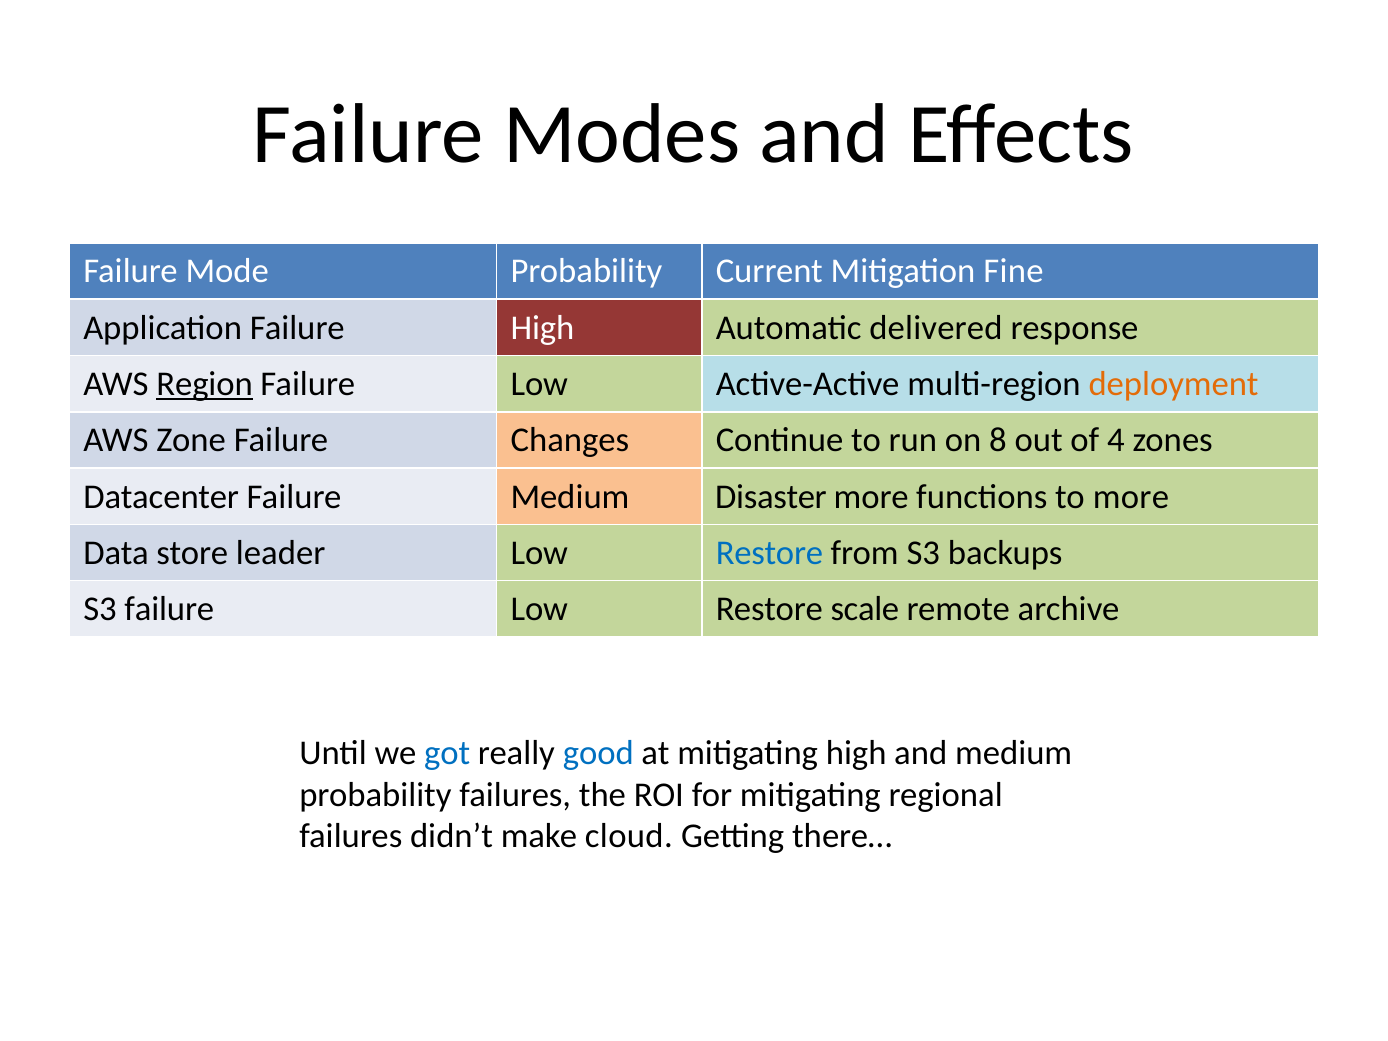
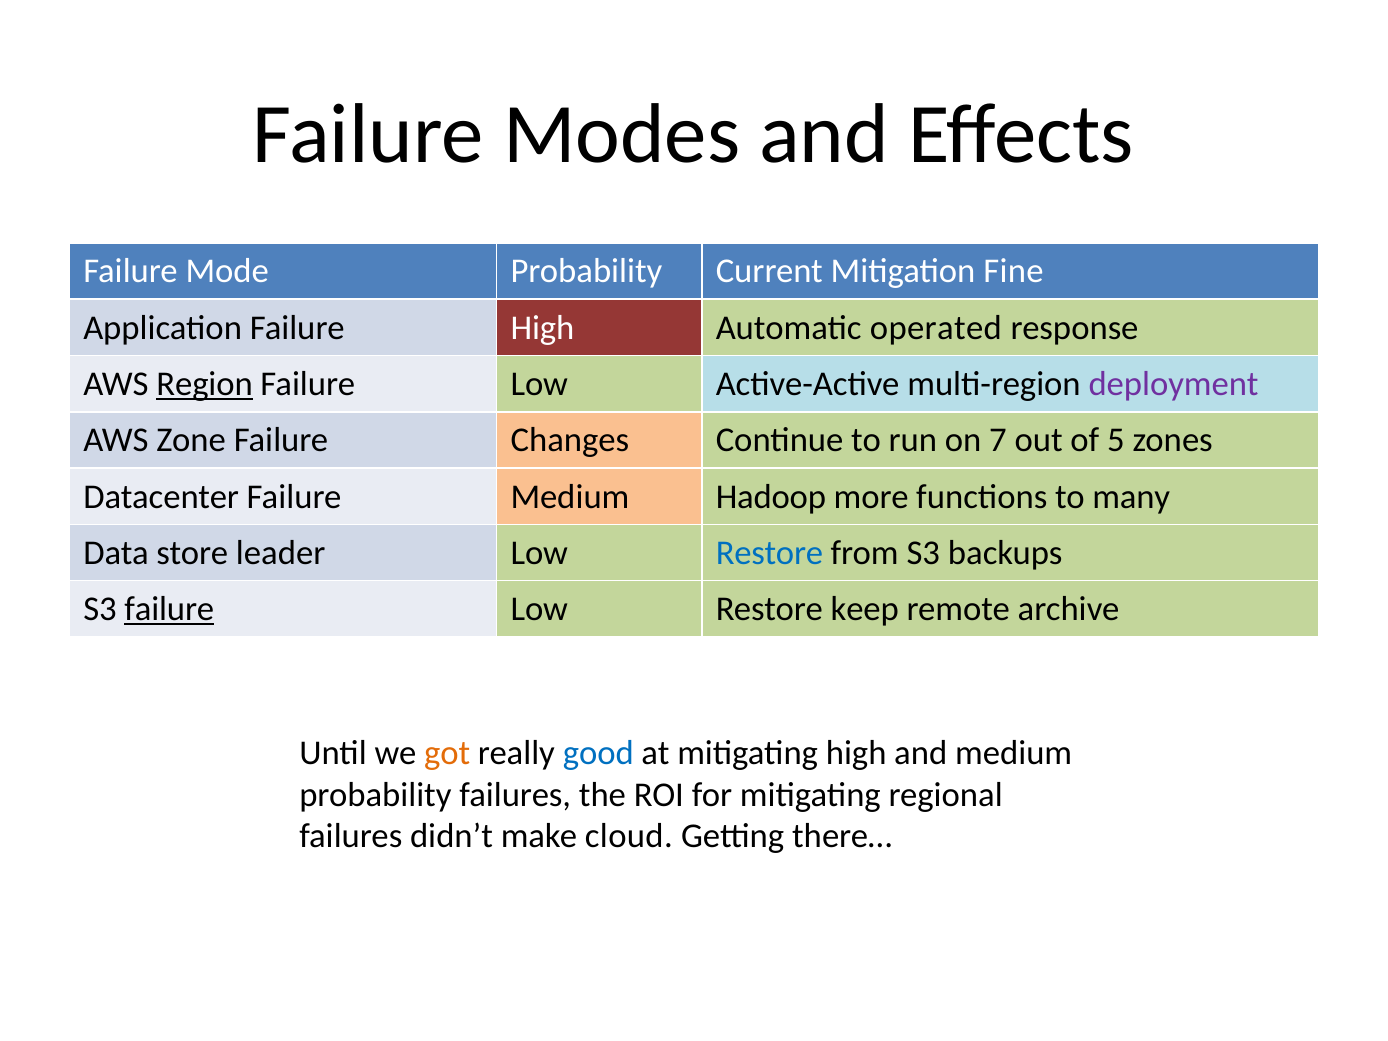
delivered: delivered -> operated
deployment colour: orange -> purple
8: 8 -> 7
4: 4 -> 5
Disaster: Disaster -> Hadoop
to more: more -> many
failure at (169, 609) underline: none -> present
scale: scale -> keep
got colour: blue -> orange
